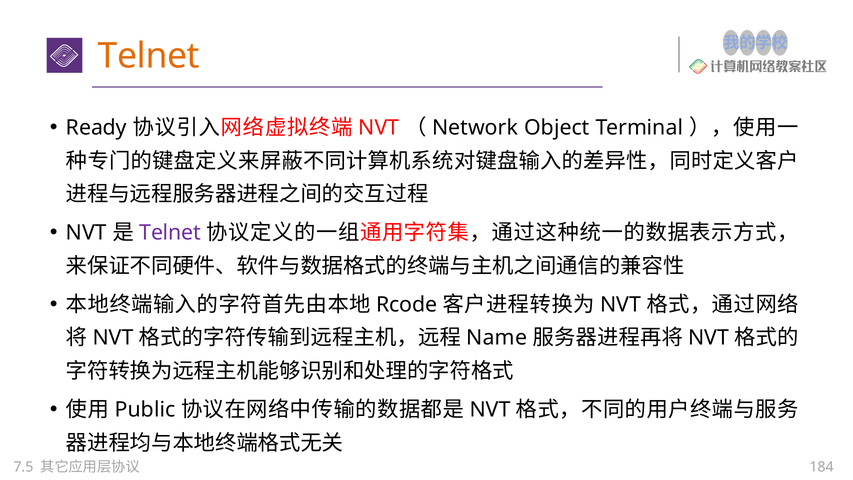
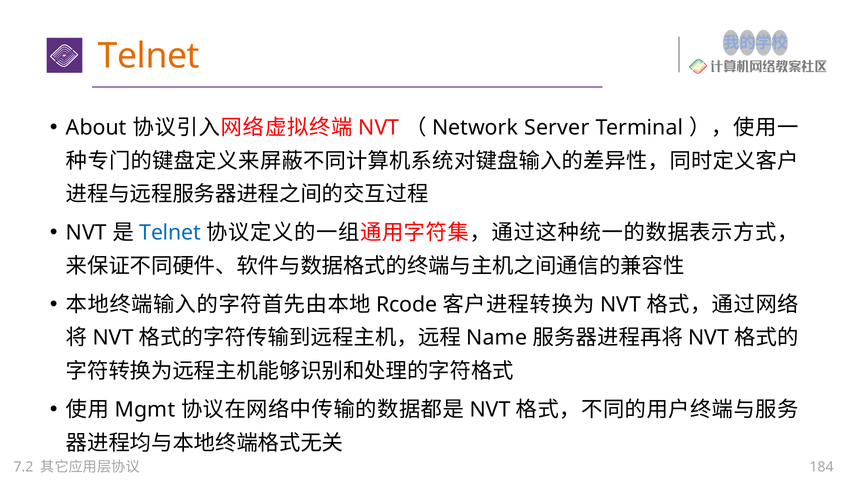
Ready: Ready -> About
Object: Object -> Server
Telnet at (170, 233) colour: purple -> blue
Public: Public -> Mgmt
7.5: 7.5 -> 7.2
